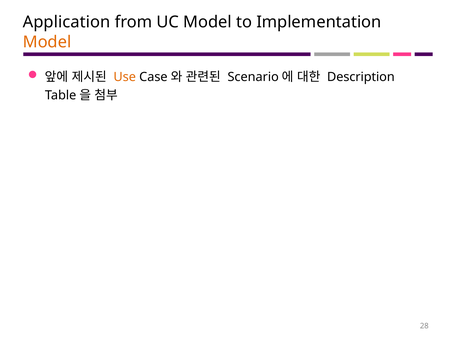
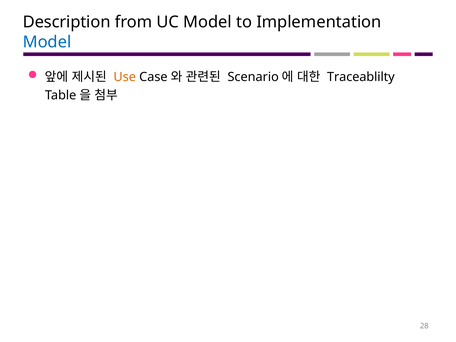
Application: Application -> Description
Model at (47, 42) colour: orange -> blue
Description: Description -> Traceablilty
